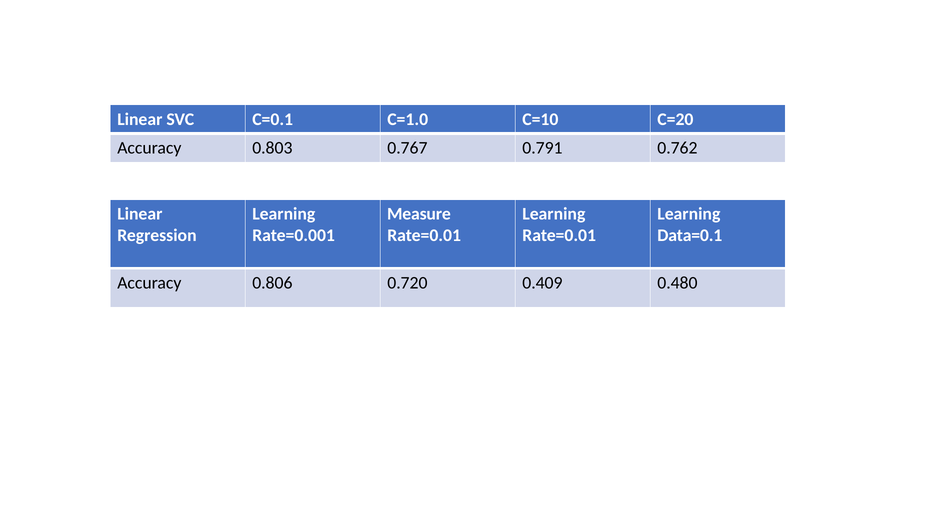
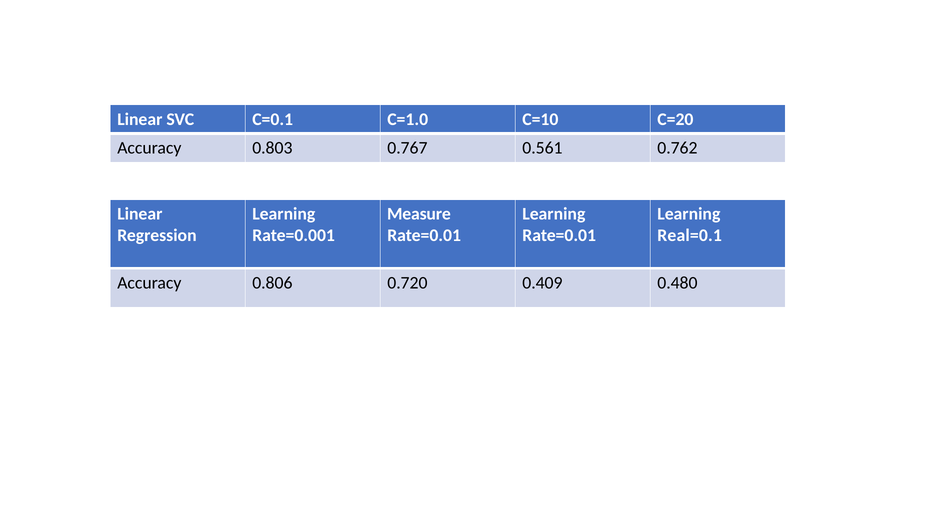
0.791: 0.791 -> 0.561
Data=0.1: Data=0.1 -> Real=0.1
